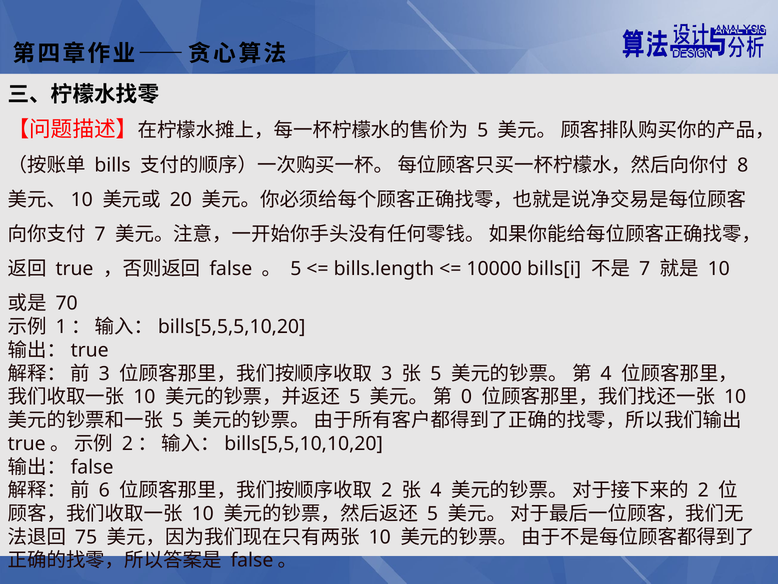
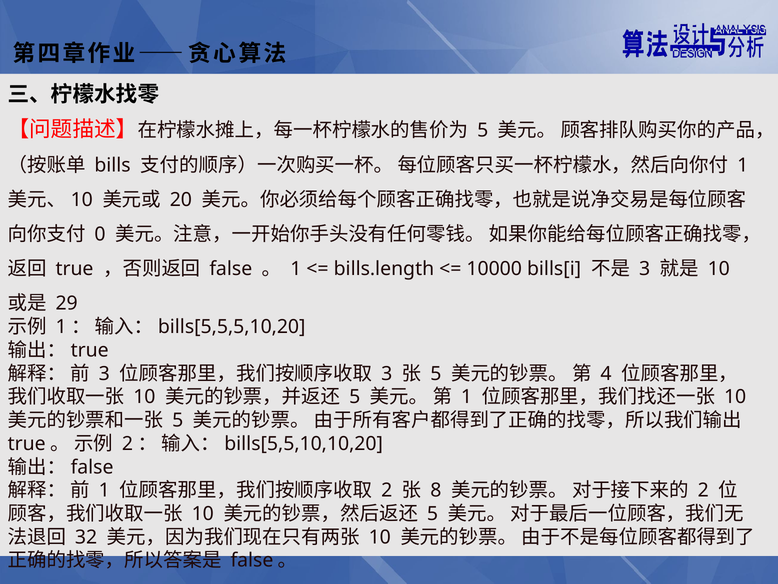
8 at (743, 165): 8 -> 1
7 at (100, 234): 7 -> 0
5 at (296, 269): 5 -> 1
7 at (645, 269): 7 -> 3
70: 70 -> 29
0 at (467, 397): 0 -> 1
6 at (104, 490): 6 -> 1
4 at (436, 490): 4 -> 8
75: 75 -> 32
